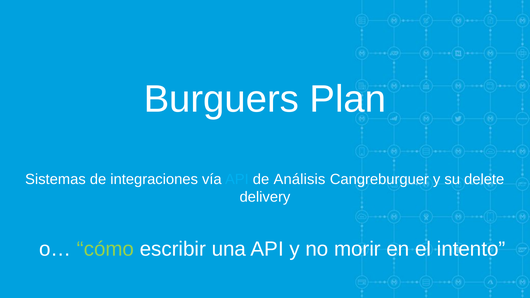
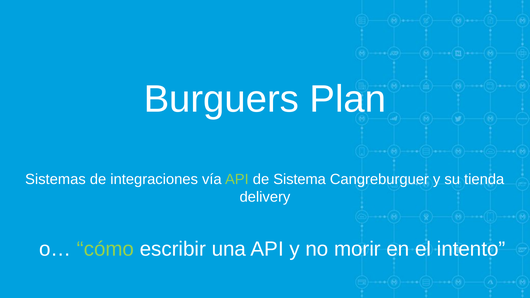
API at (237, 179) colour: light blue -> light green
Análisis: Análisis -> Sistema
delete: delete -> tienda
